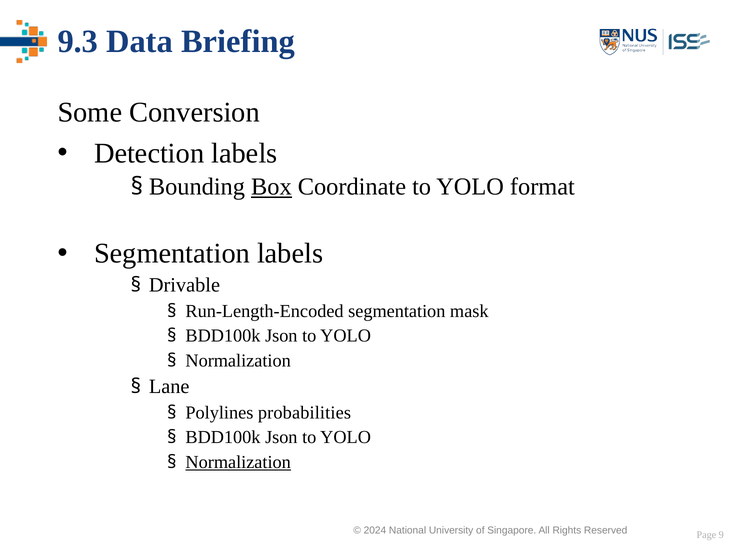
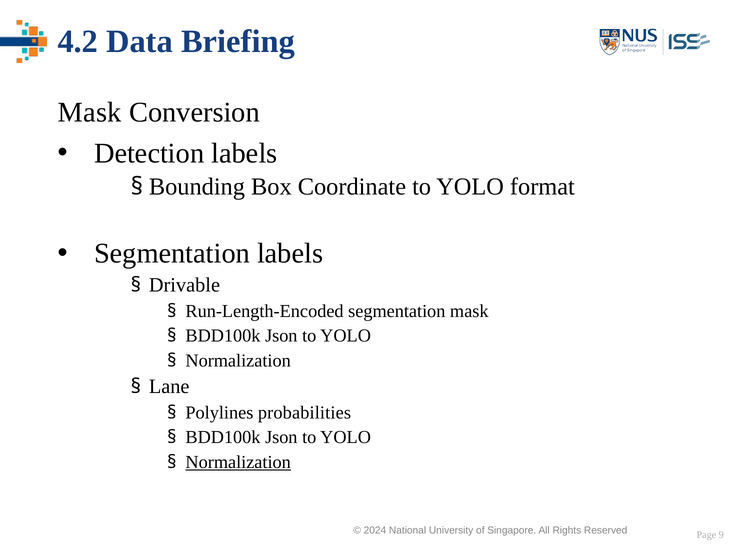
9.3: 9.3 -> 4.2
Some at (90, 112): Some -> Mask
Box underline: present -> none
